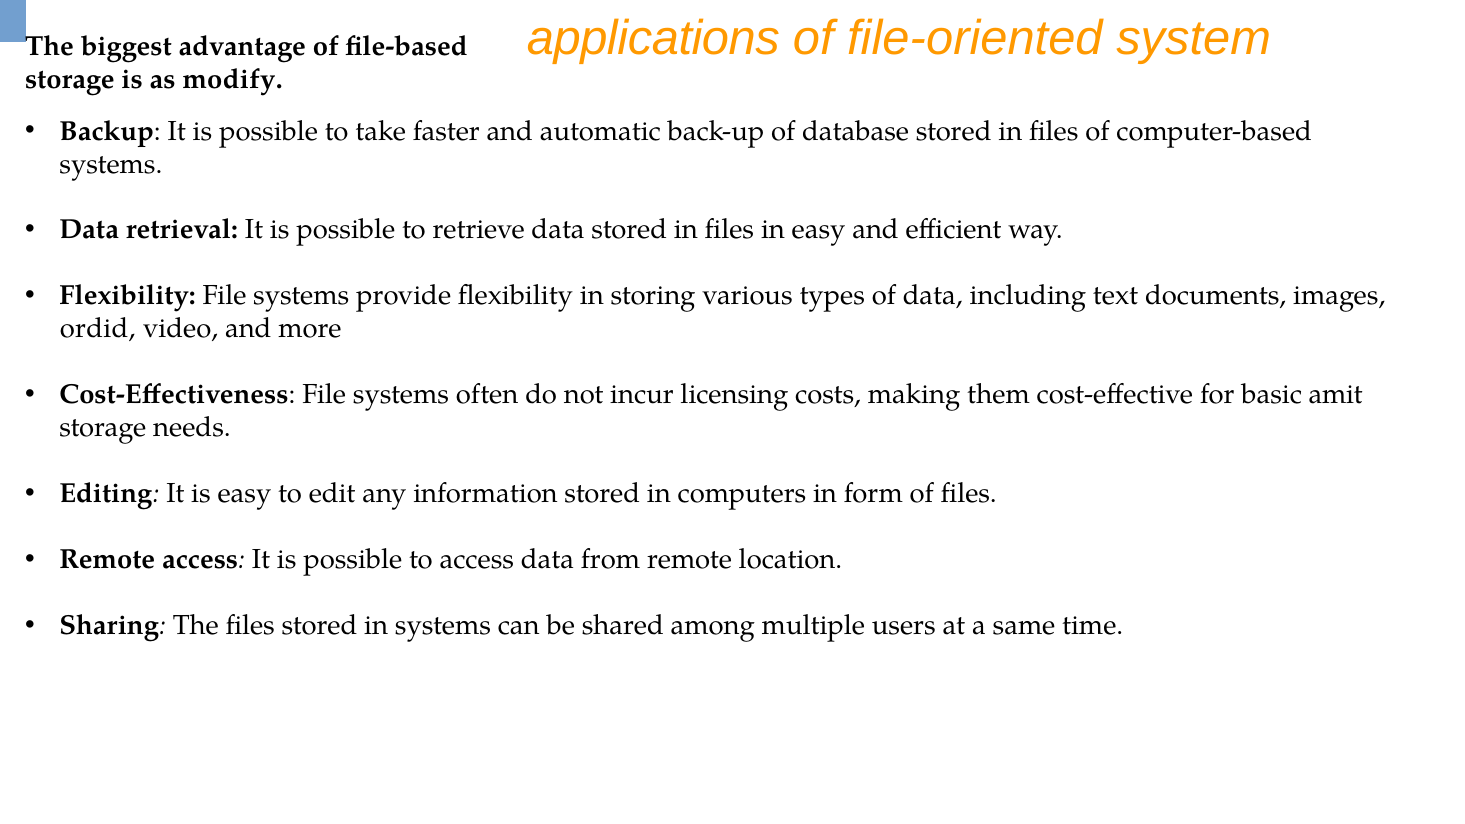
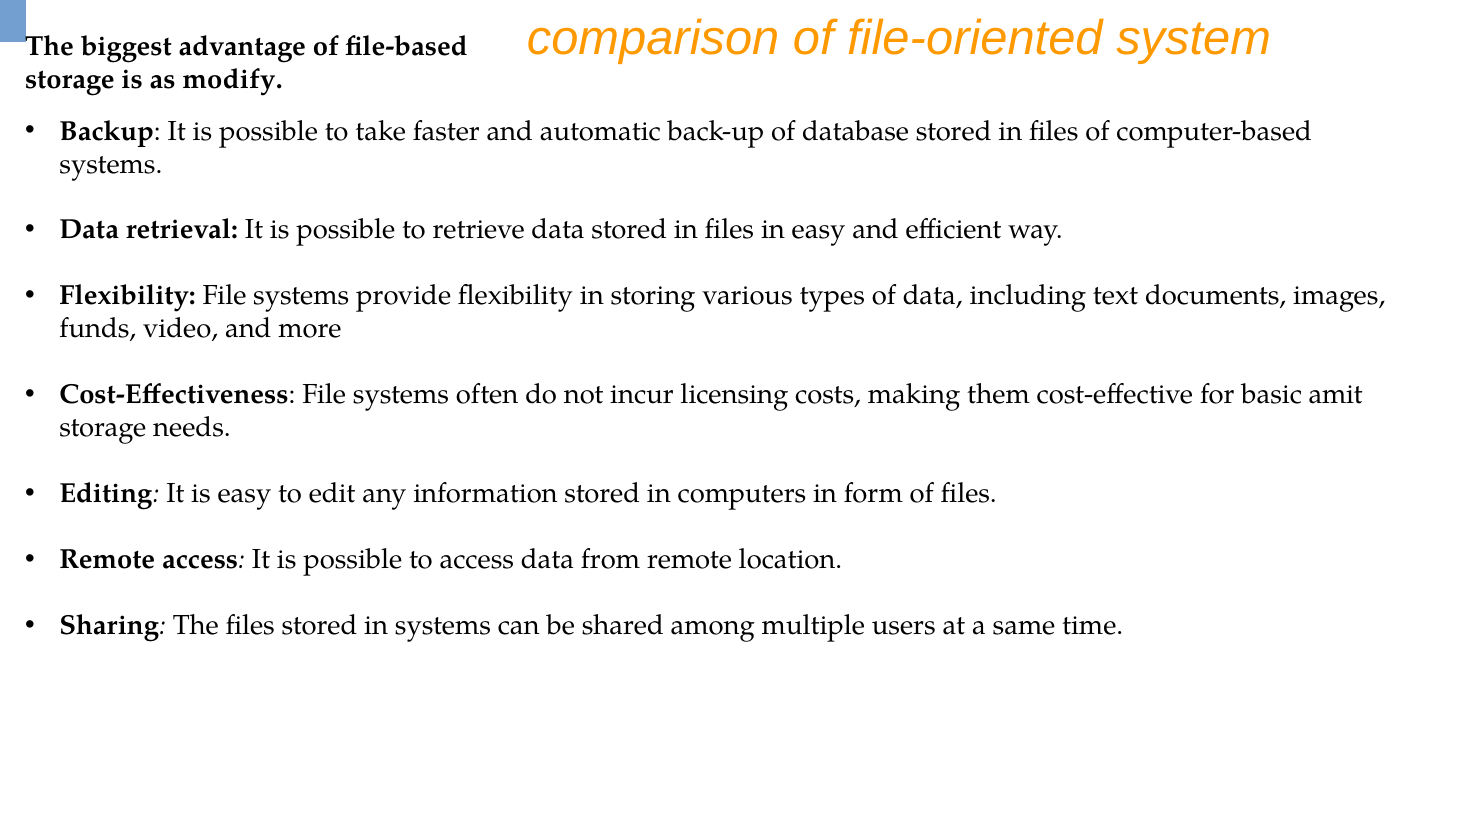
applications: applications -> comparison
ordid: ordid -> funds
